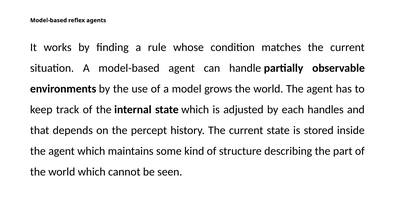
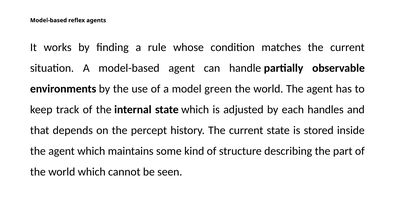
grows: grows -> green
